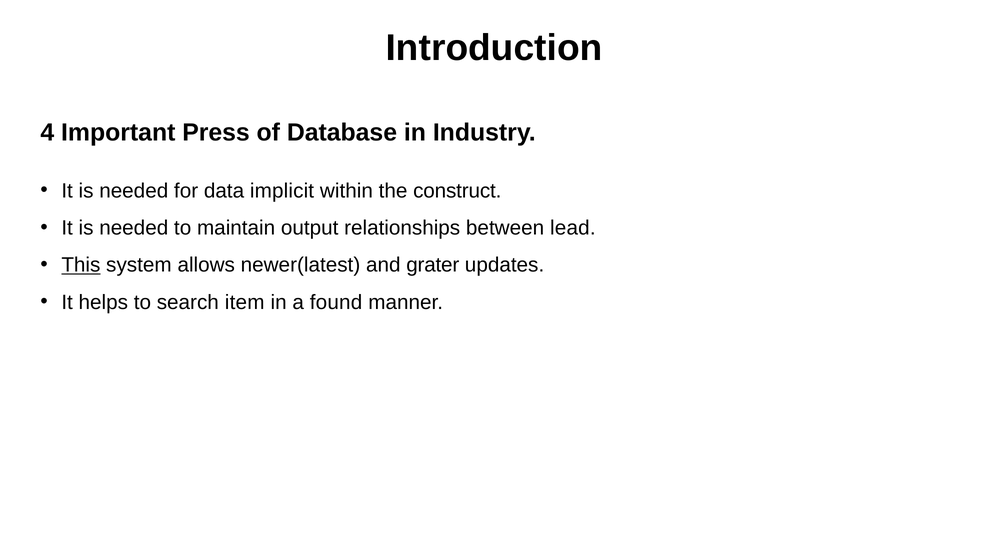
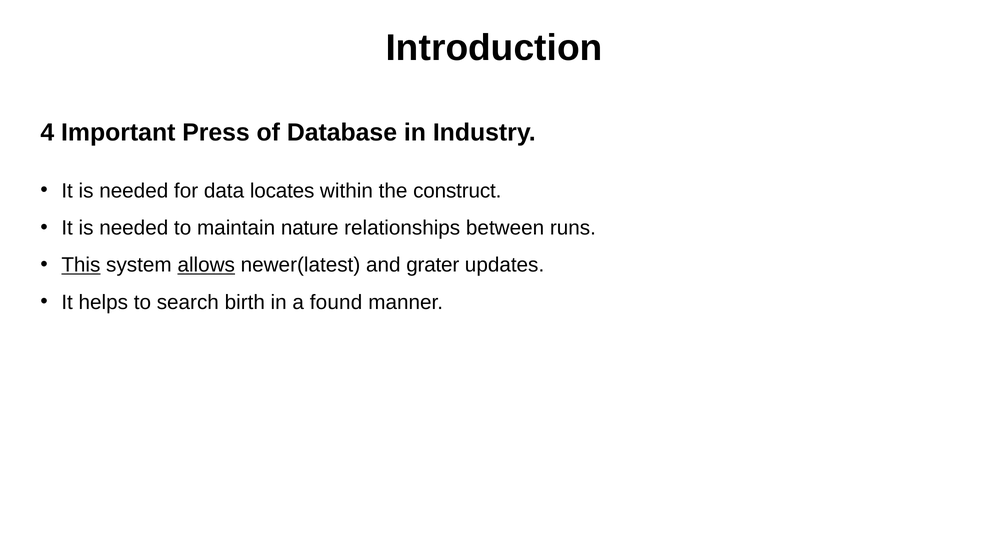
implicit: implicit -> locates
output: output -> nature
lead: lead -> runs
allows underline: none -> present
item: item -> birth
